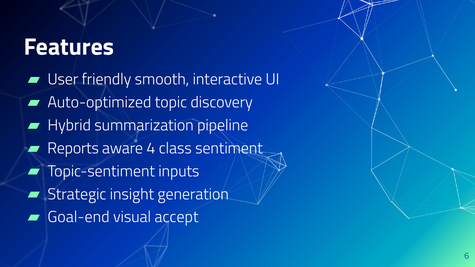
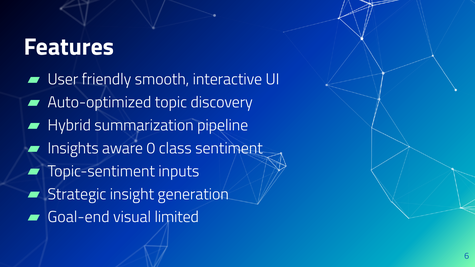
Reports: Reports -> Insights
4: 4 -> 0
accept: accept -> limited
